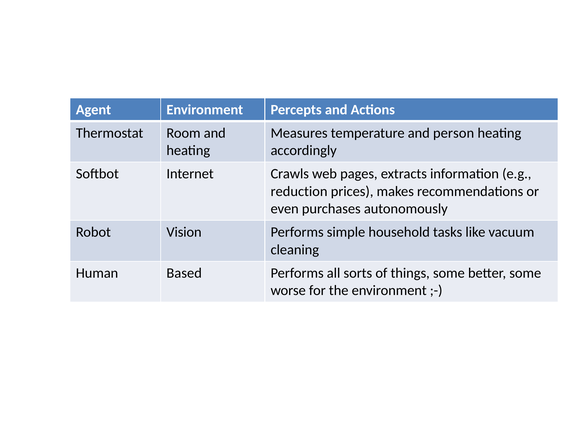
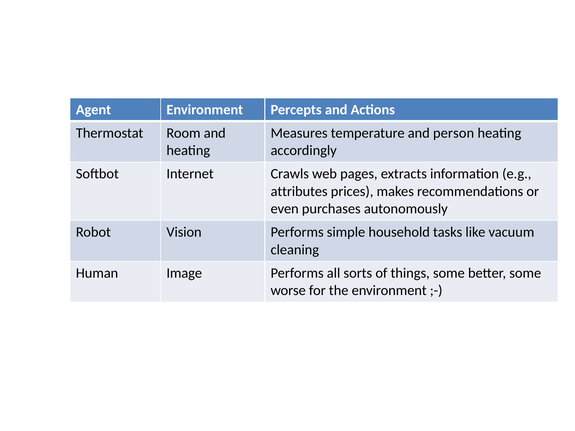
reduction: reduction -> attributes
Based: Based -> Image
